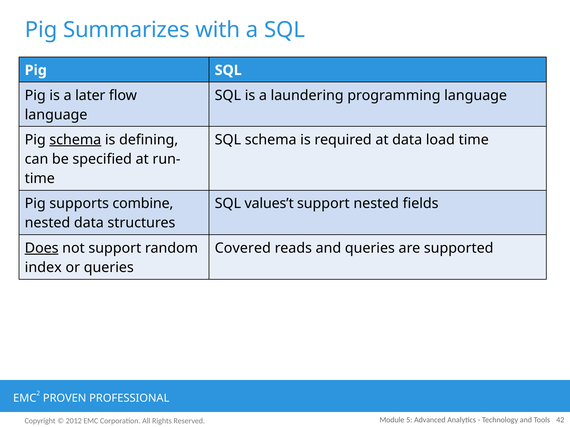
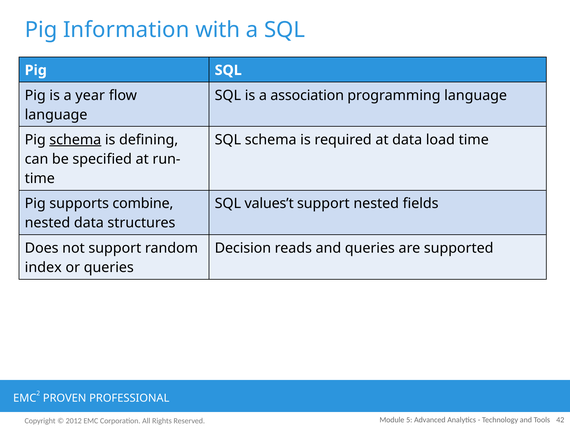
Summarizes: Summarizes -> Information
later: later -> year
laundering: laundering -> association
Does underline: present -> none
Covered: Covered -> Decision
